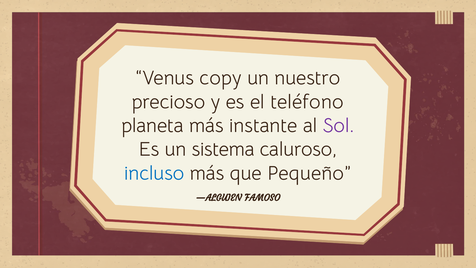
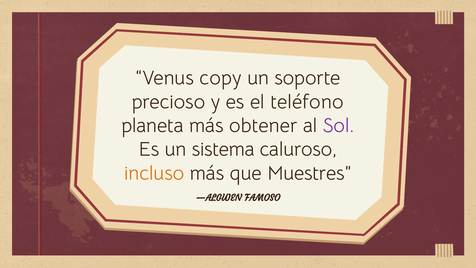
nuestro: nuestro -> soporte
instante: instante -> obtener
incluso colour: blue -> orange
Pequeño: Pequeño -> Muestres
